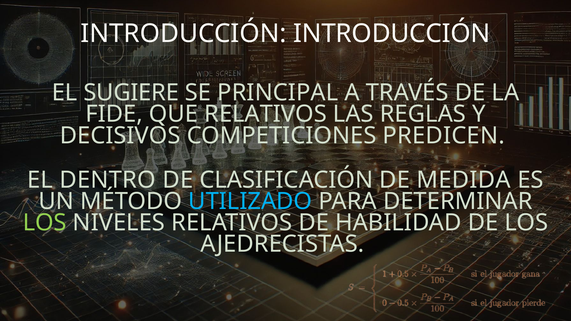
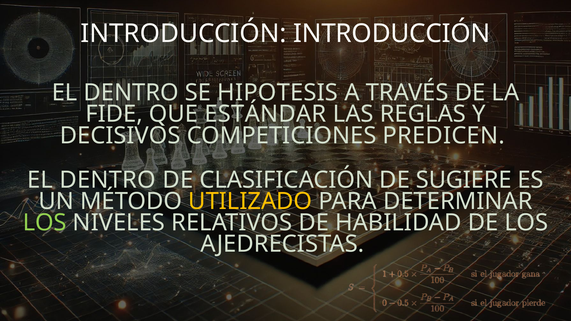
SUGIERE at (131, 93): SUGIERE -> DENTRO
PRINCIPAL: PRINCIPAL -> HIPOTESIS
QUE RELATIVOS: RELATIVOS -> ESTÁNDAR
MEDIDA: MEDIDA -> SUGIERE
UTILIZADO colour: light blue -> yellow
